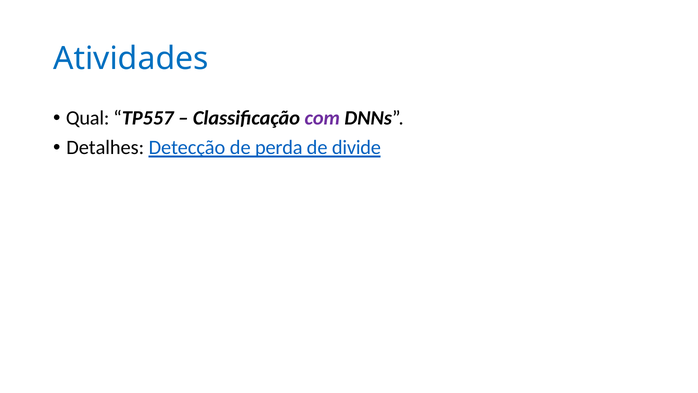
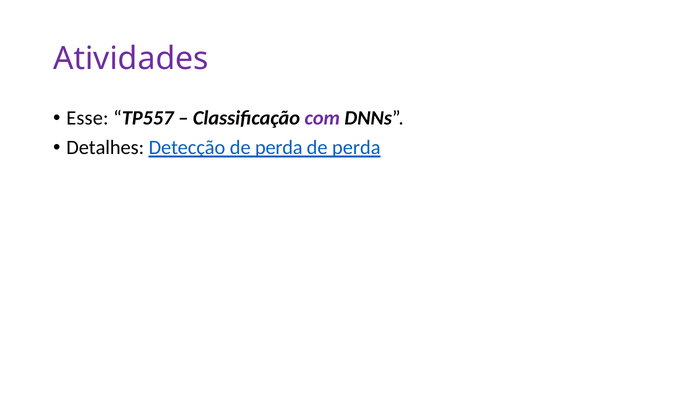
Atividades colour: blue -> purple
Qual: Qual -> Esse
divide at (356, 148): divide -> perda
